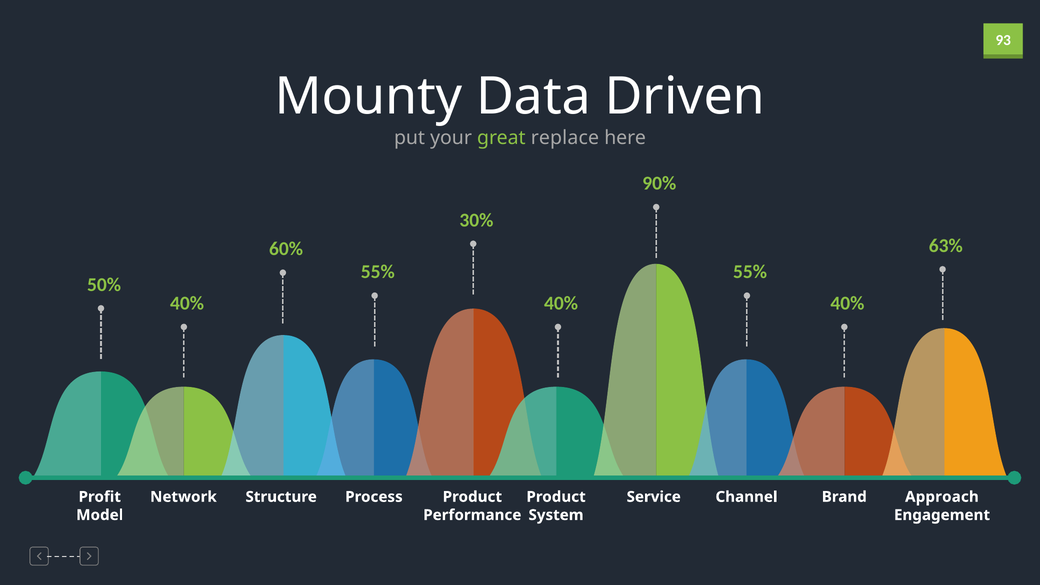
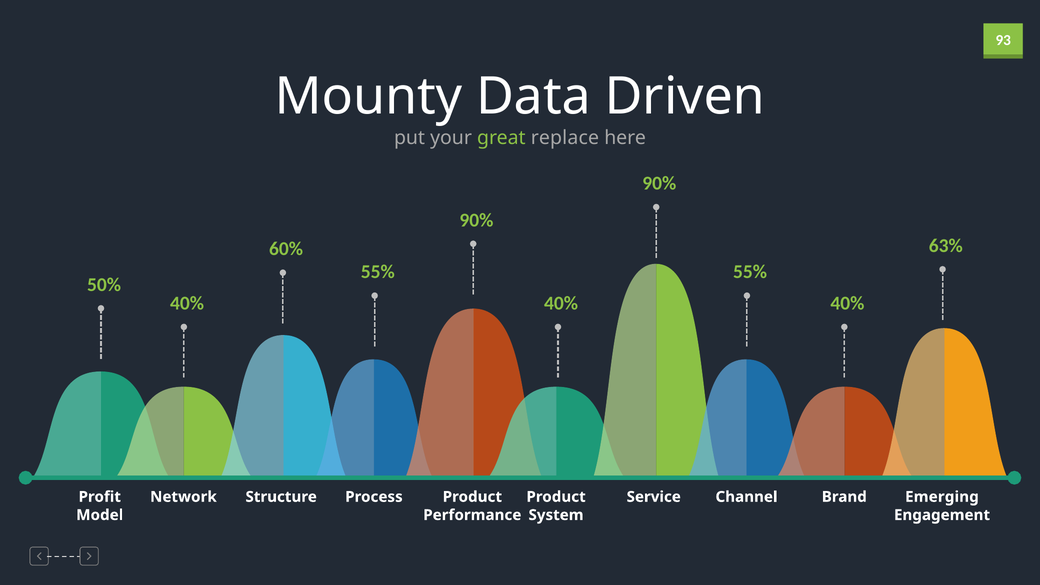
30% at (476, 220): 30% -> 90%
Approach: Approach -> Emerging
